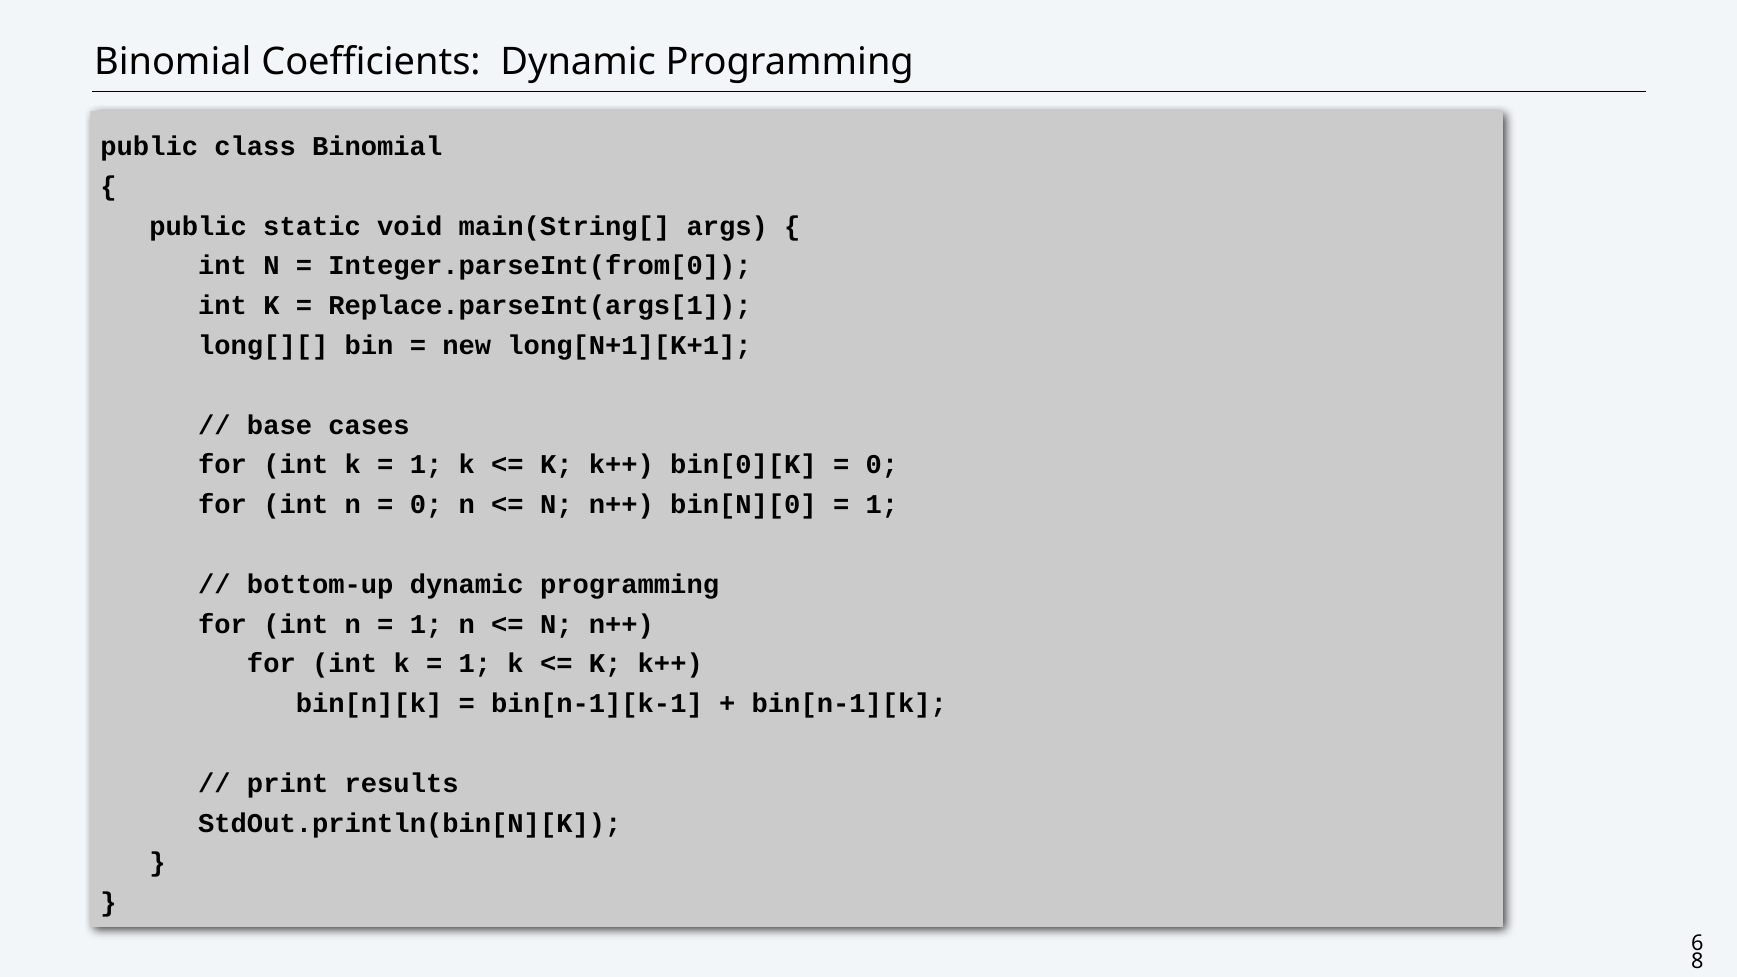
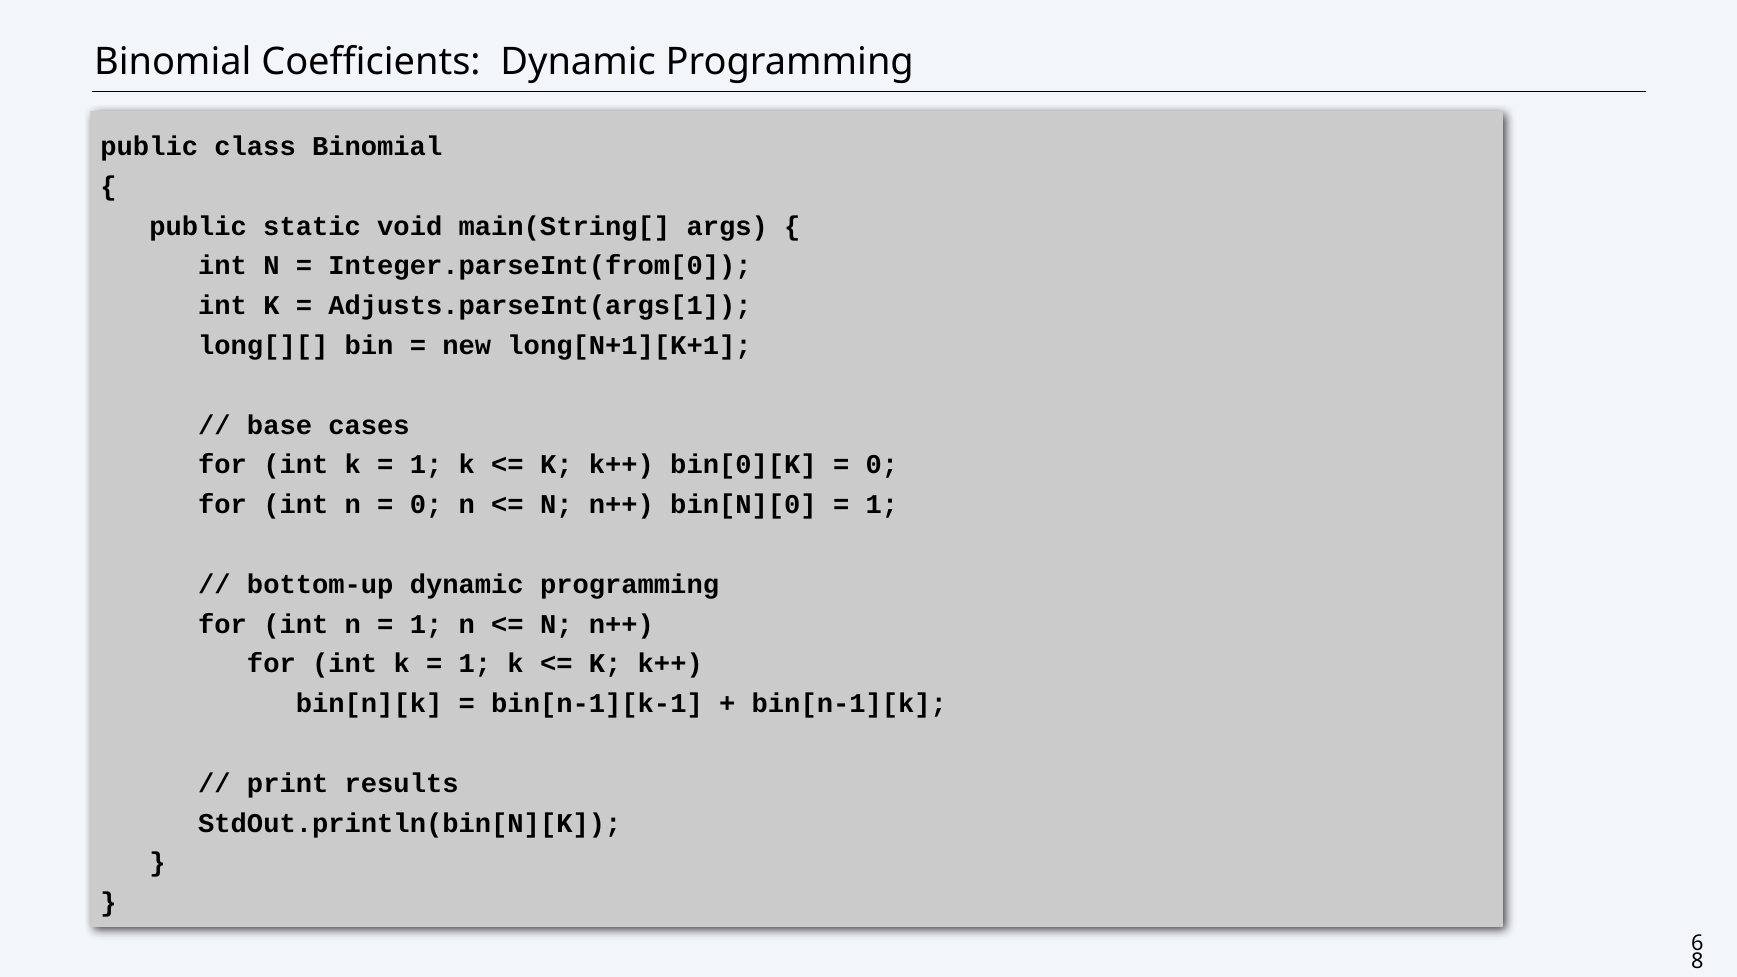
Replace.parseInt(args[1: Replace.parseInt(args[1 -> Adjusts.parseInt(args[1
